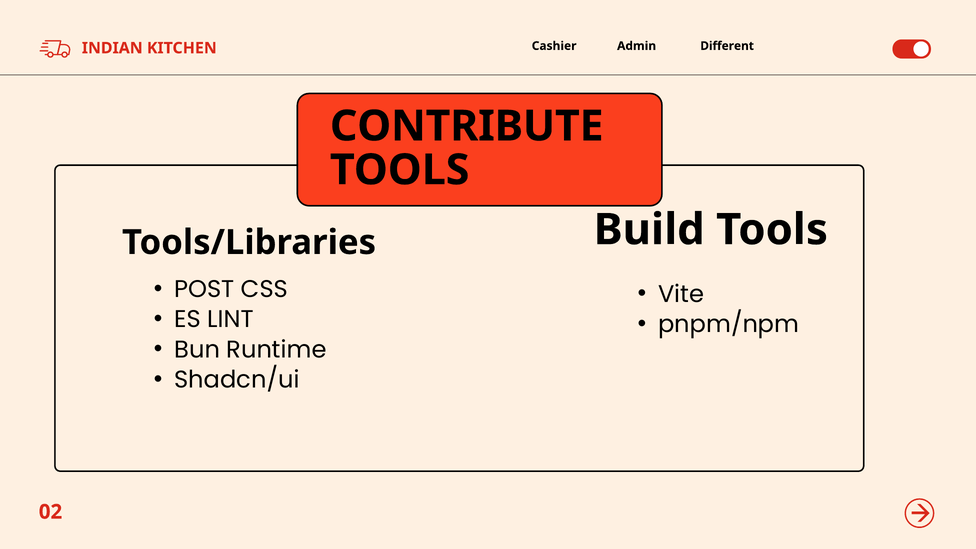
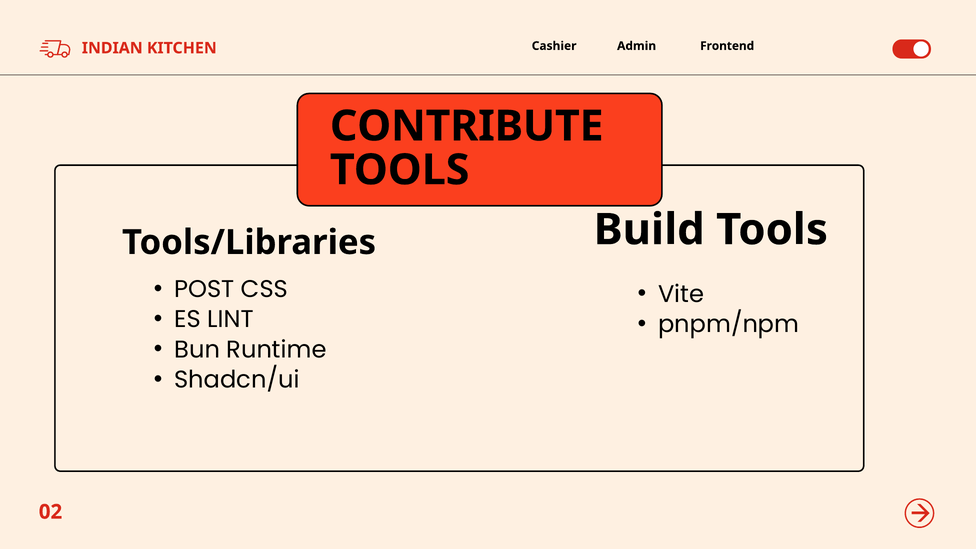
Different: Different -> Frontend
